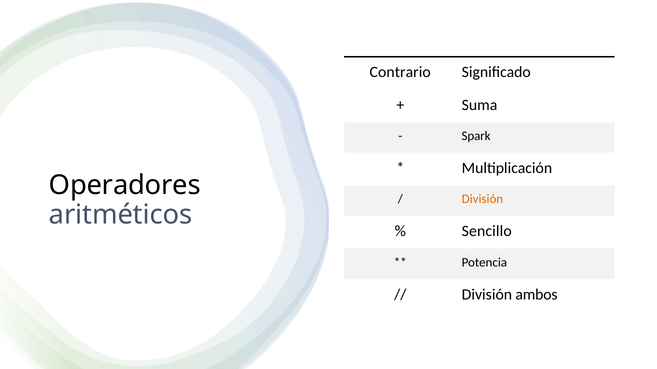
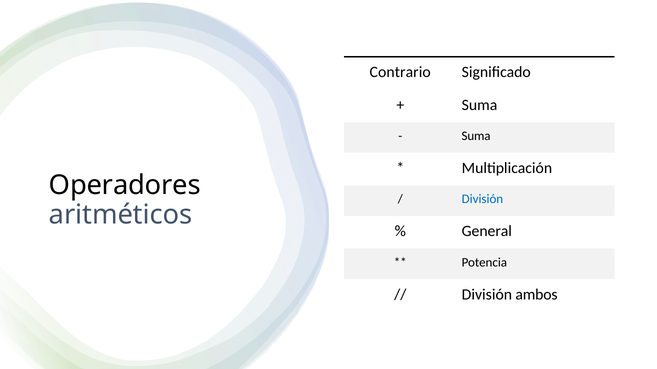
Spark at (476, 136): Spark -> Suma
División at (482, 199) colour: orange -> blue
Sencillo: Sencillo -> General
